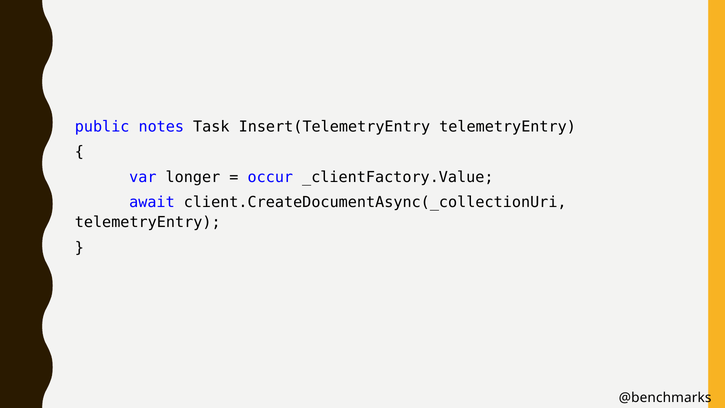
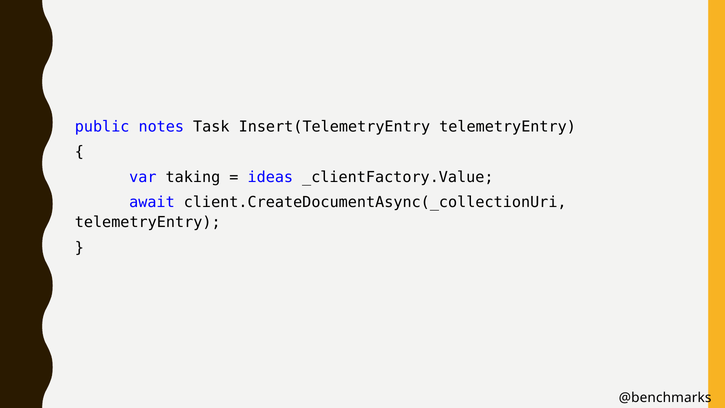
longer: longer -> taking
occur: occur -> ideas
